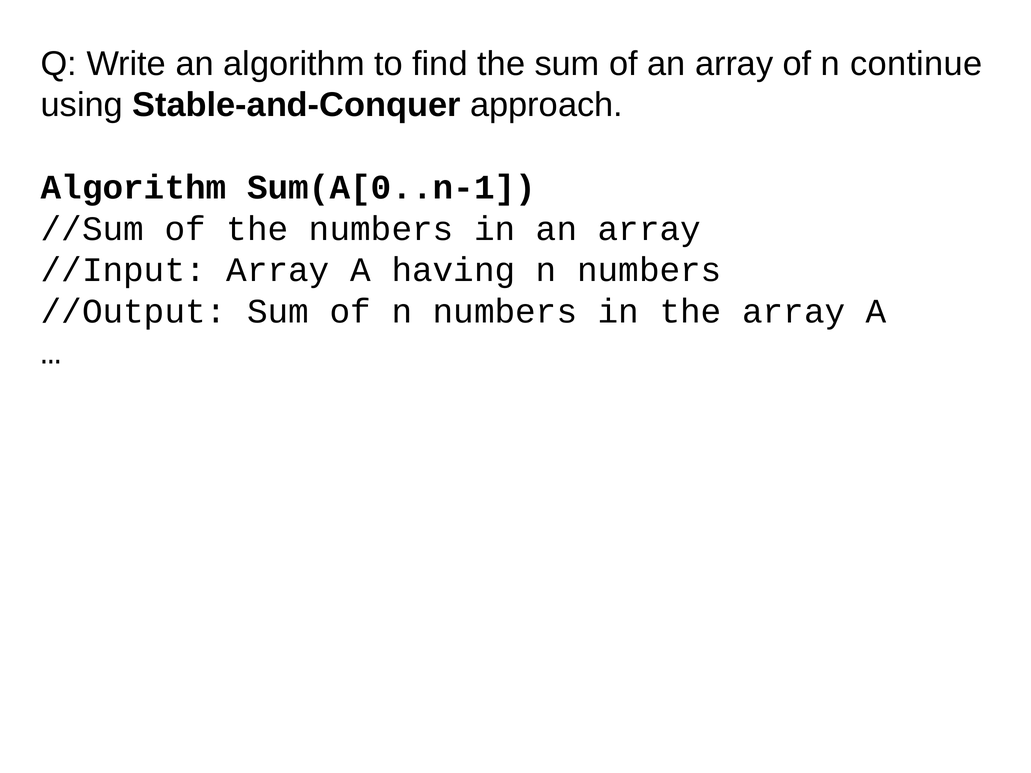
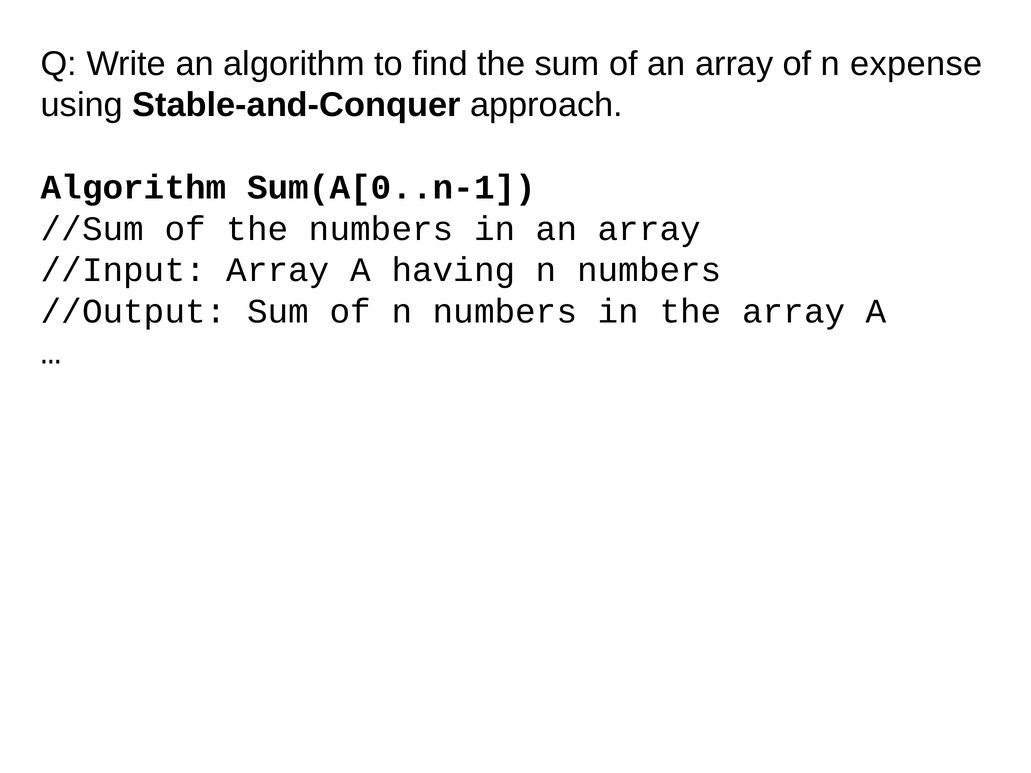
continue: continue -> expense
